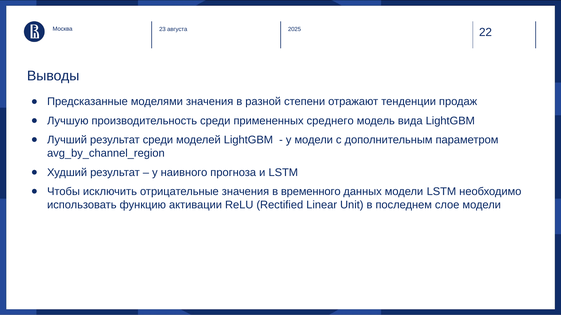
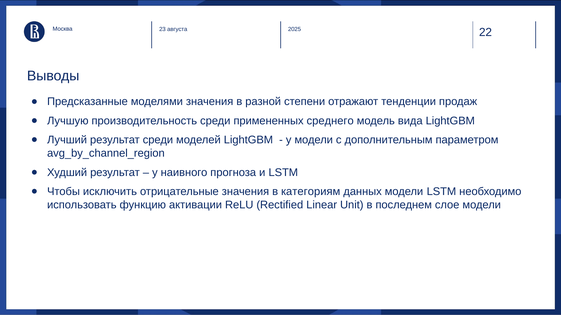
временного: временного -> категориям
